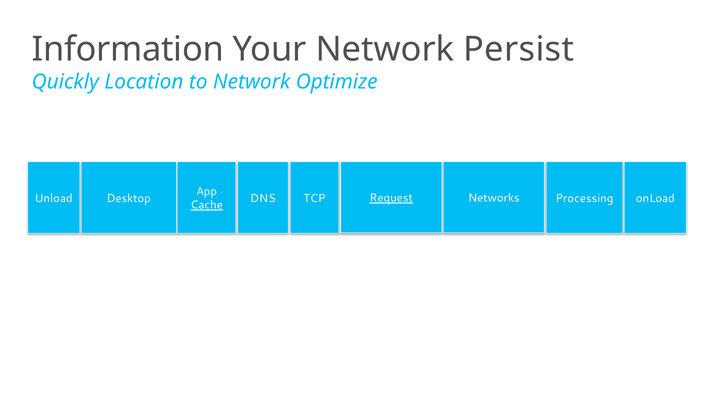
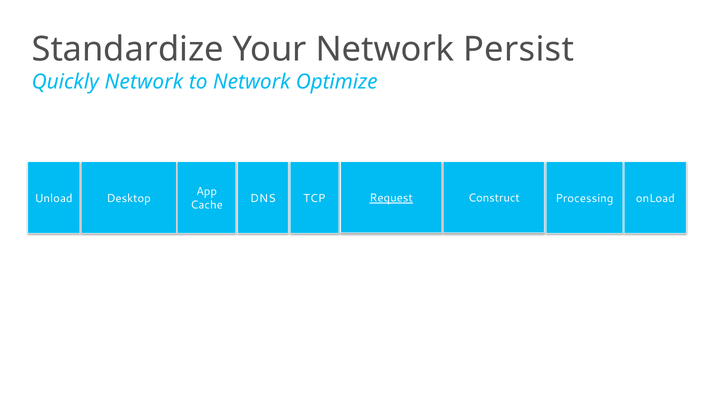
Information: Information -> Standardize
Quickly Location: Location -> Network
Networks: Networks -> Construct
Cache underline: present -> none
